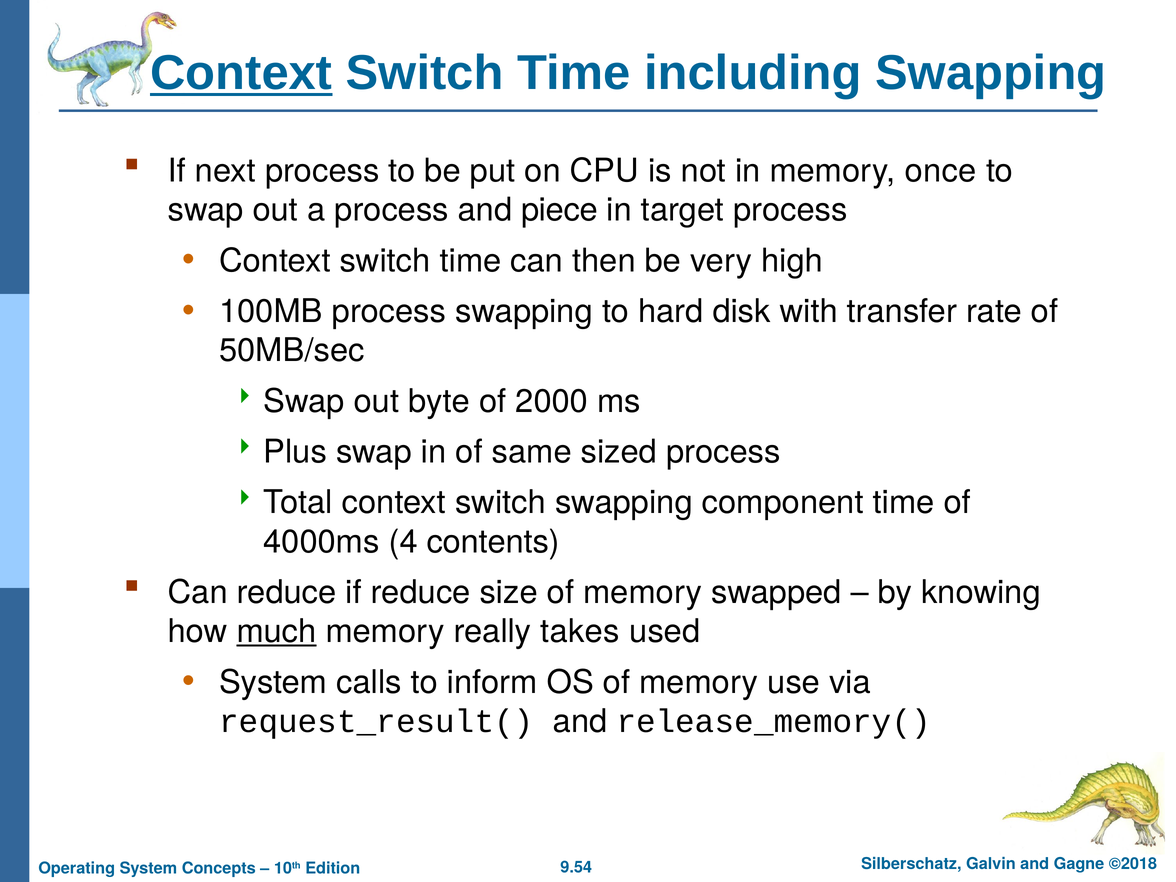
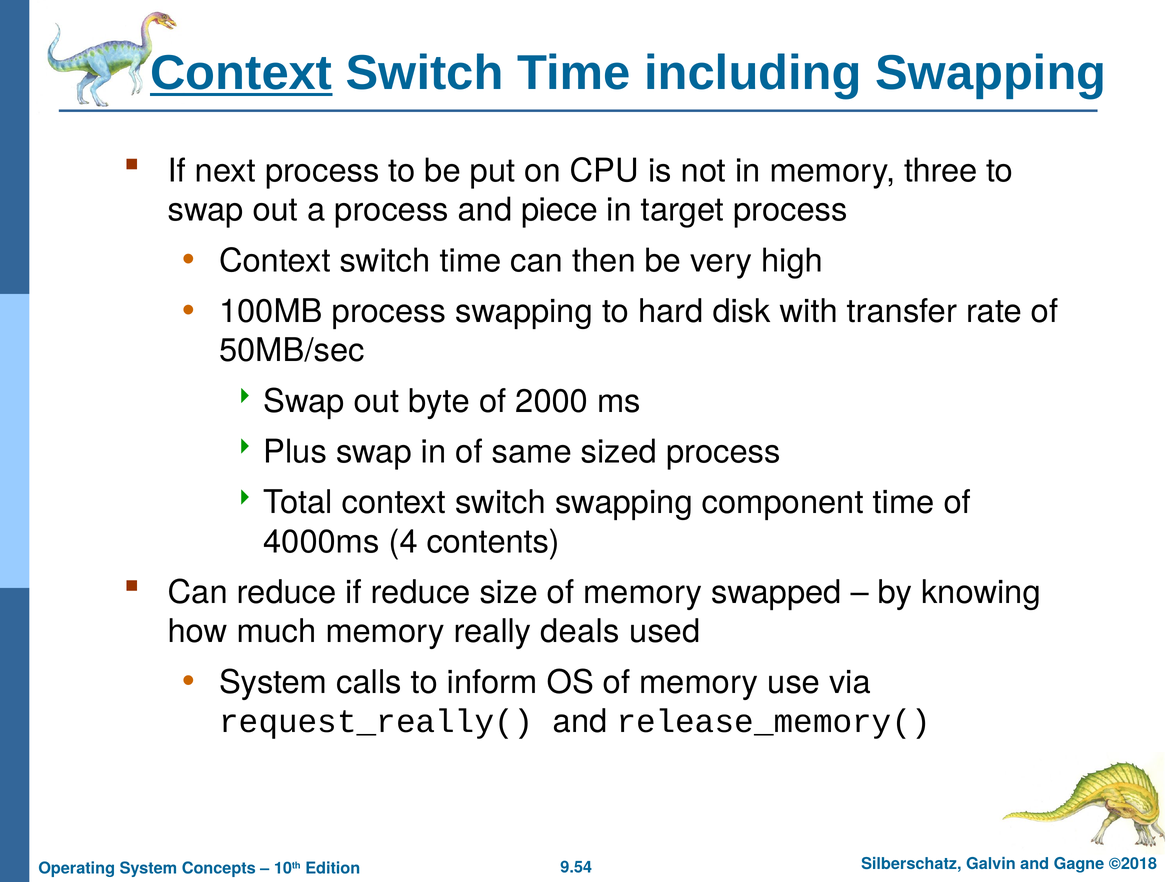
once: once -> three
much underline: present -> none
takes: takes -> deals
request_result(: request_result( -> request_really(
